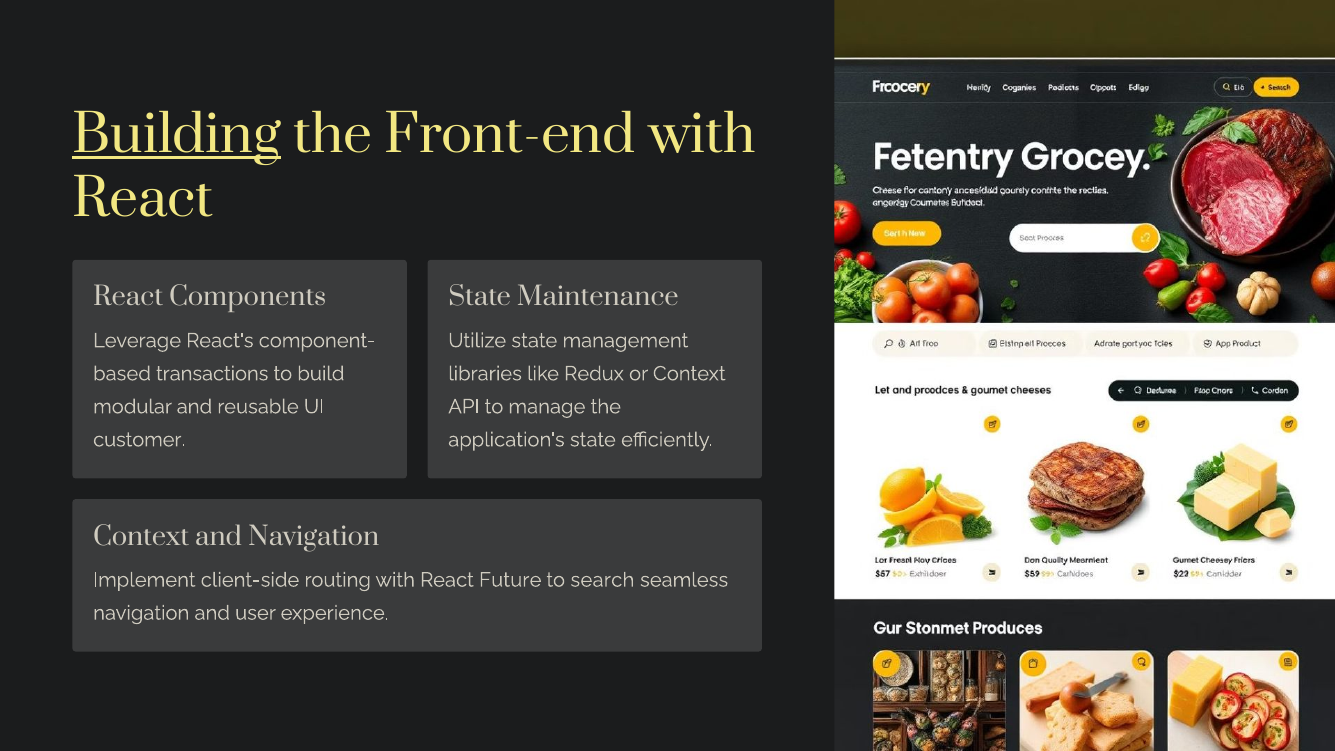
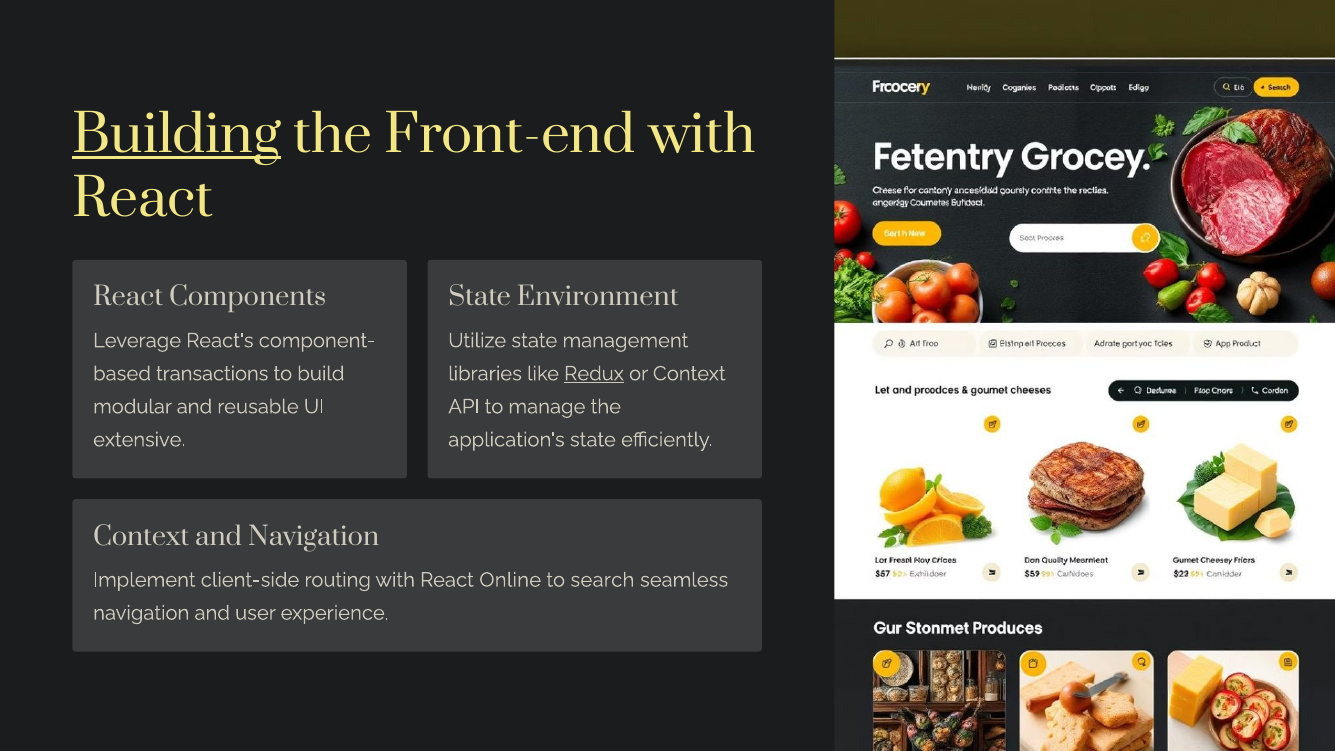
Maintenance: Maintenance -> Environment
Redux underline: none -> present
customer: customer -> extensive
Future: Future -> Online
